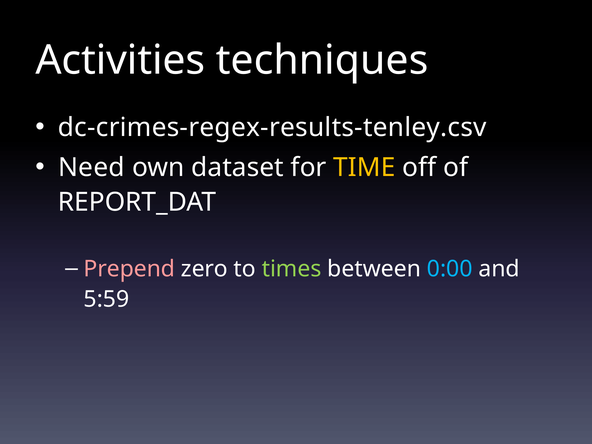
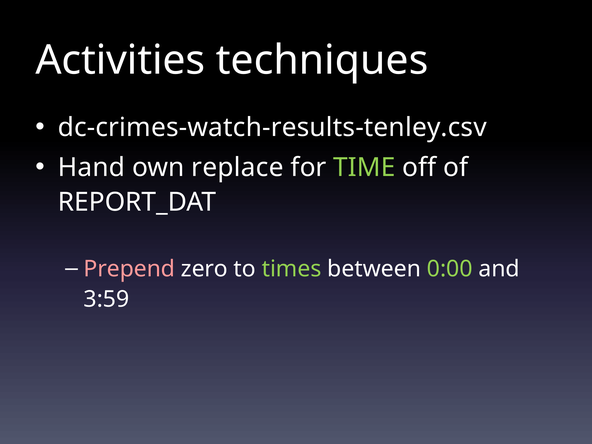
dc-crimes-regex-results-tenley.csv: dc-crimes-regex-results-tenley.csv -> dc-crimes-watch-results-tenley.csv
Need: Need -> Hand
dataset: dataset -> replace
TIME colour: yellow -> light green
0:00 colour: light blue -> light green
5:59: 5:59 -> 3:59
